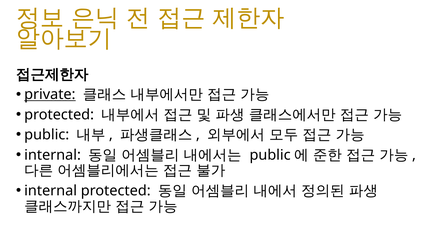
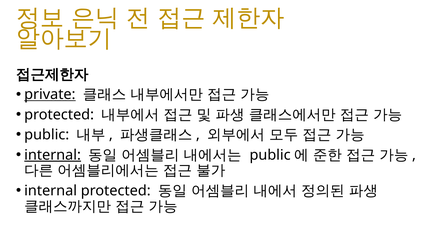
internal at (53, 155) underline: none -> present
